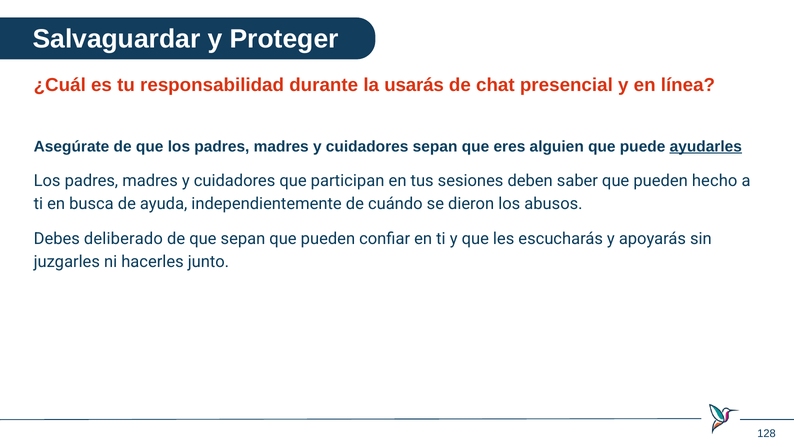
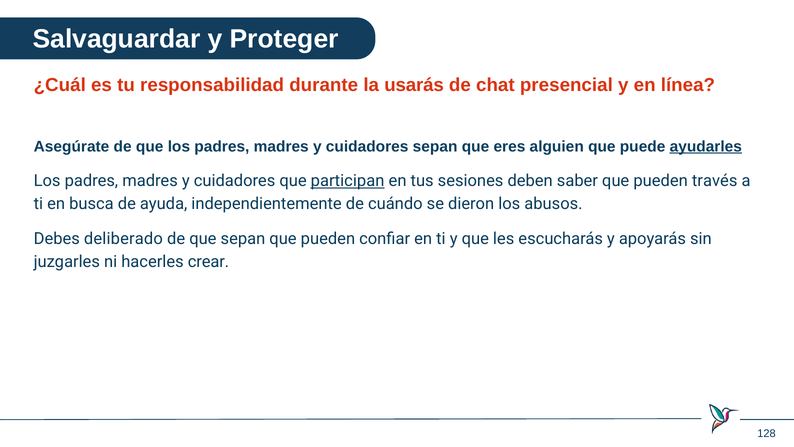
participan underline: none -> present
hecho: hecho -> través
junto: junto -> crear
